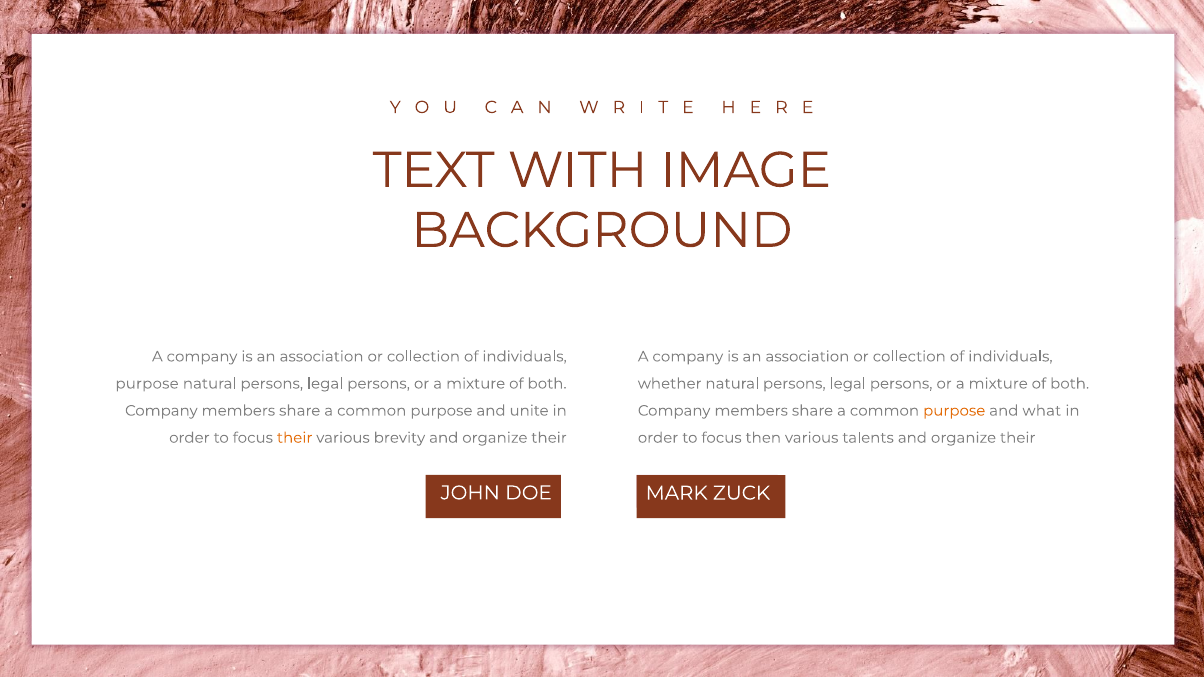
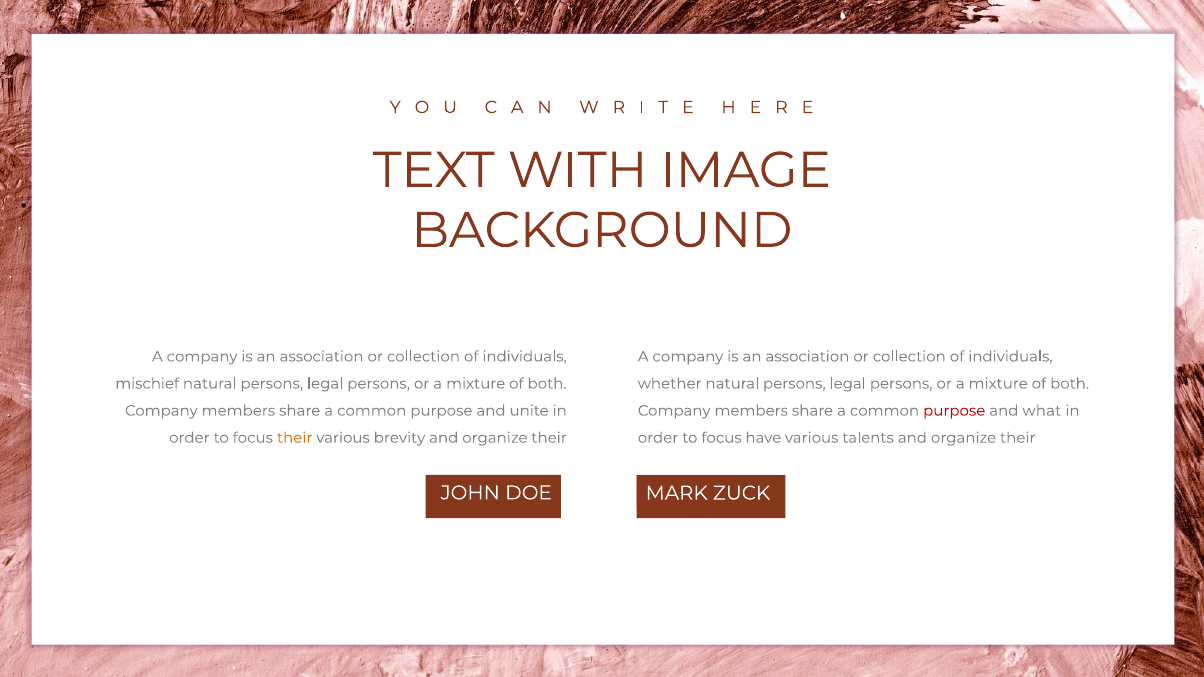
purpose at (147, 384): purpose -> mischief
purpose at (954, 411) colour: orange -> red
then: then -> have
